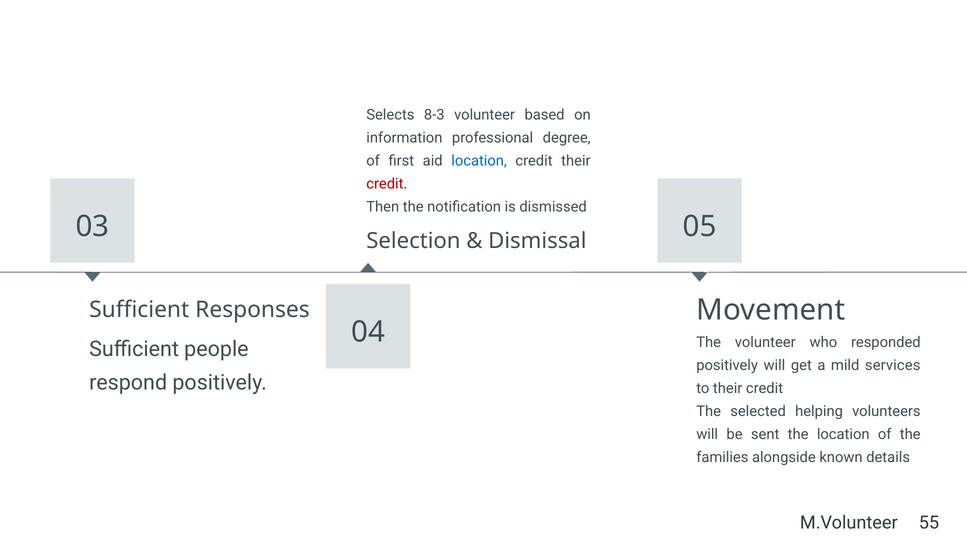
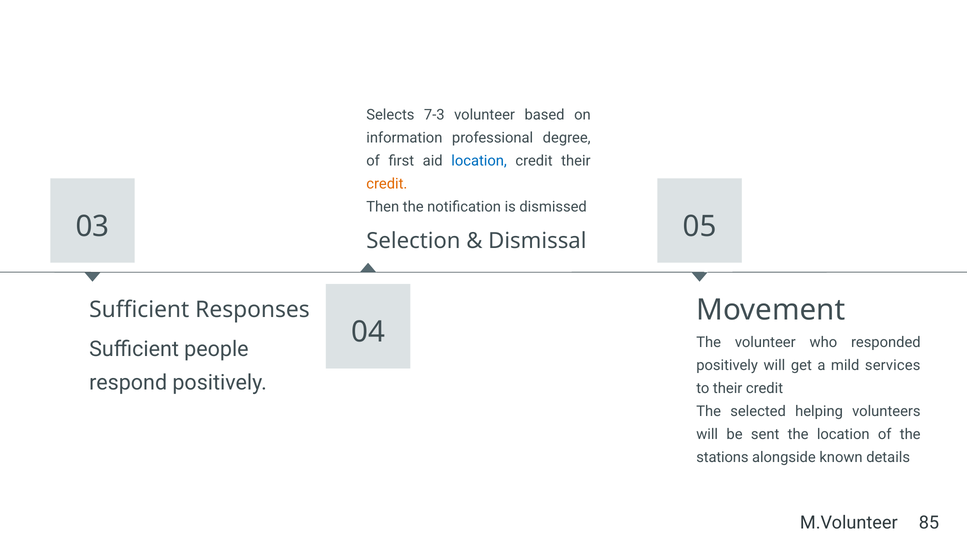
8-3: 8-3 -> 7-3
credit at (387, 184) colour: red -> orange
families: families -> stations
55: 55 -> 85
